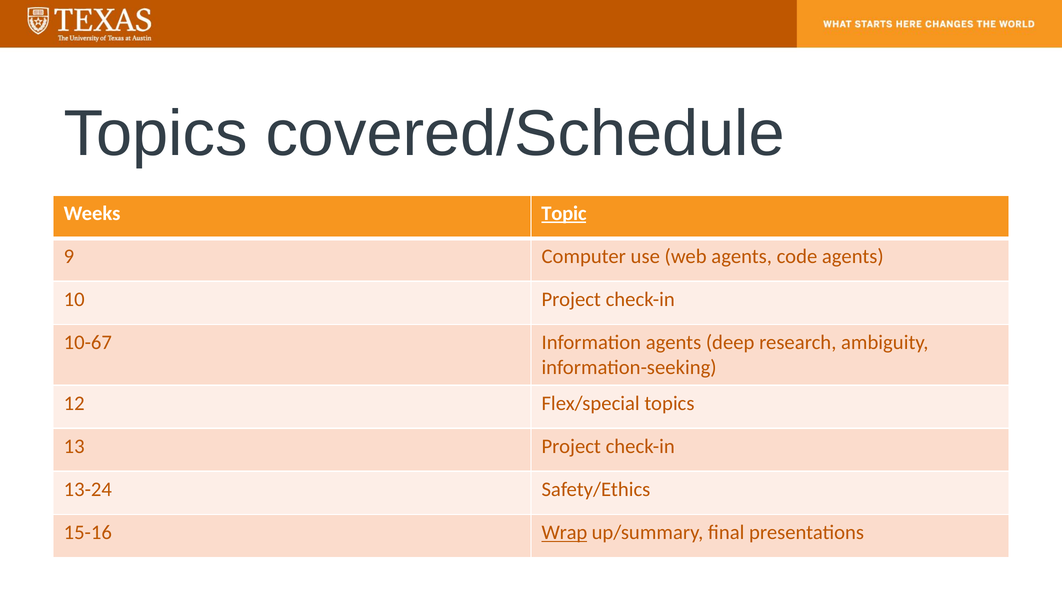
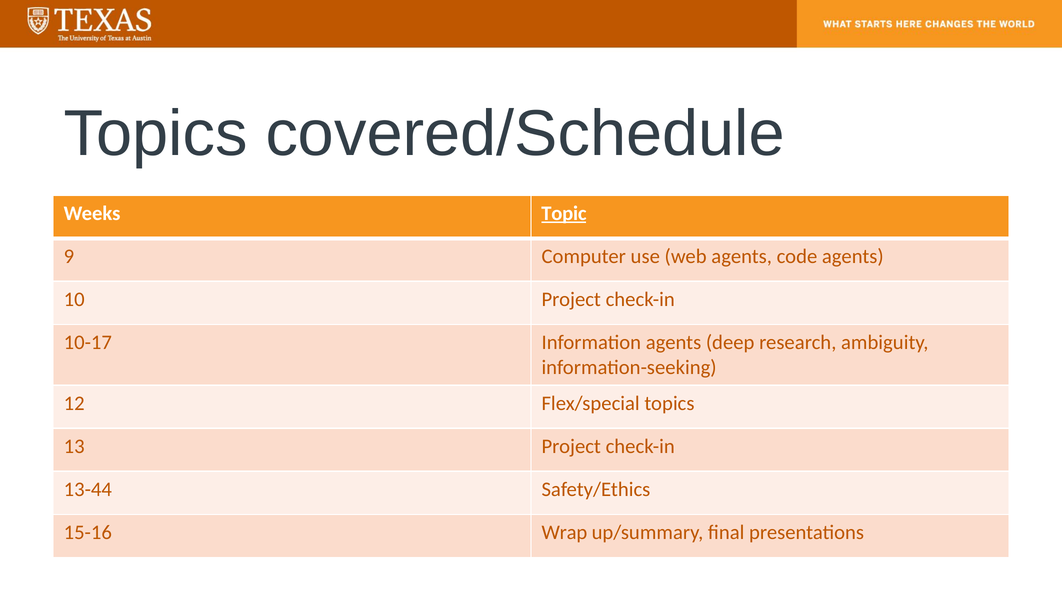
10-67: 10-67 -> 10-17
13-24: 13-24 -> 13-44
Wrap underline: present -> none
